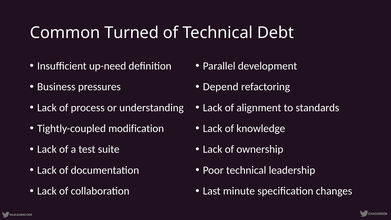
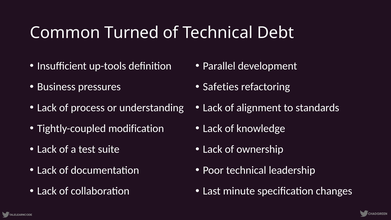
up-need: up-need -> up-tools
Depend: Depend -> Safeties
